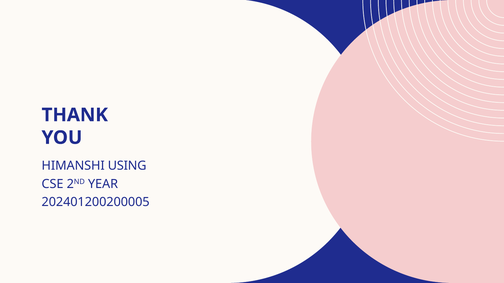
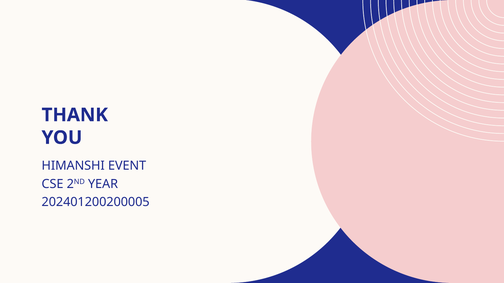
USING: USING -> EVENT
